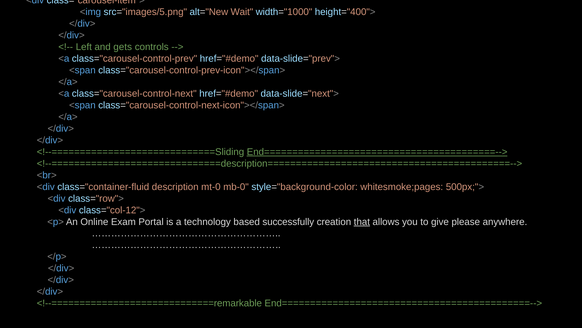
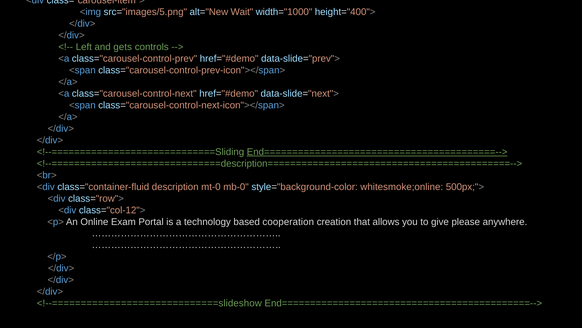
whitesmoke;pages: whitesmoke;pages -> whitesmoke;online
successfully: successfully -> cooperation
that underline: present -> none
<!--=============================remarkable: <!--=============================remarkable -> <!--=============================slideshow
